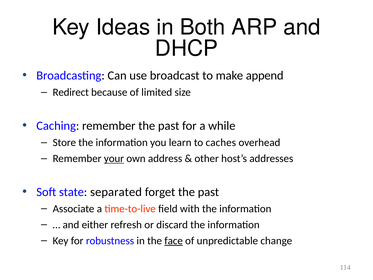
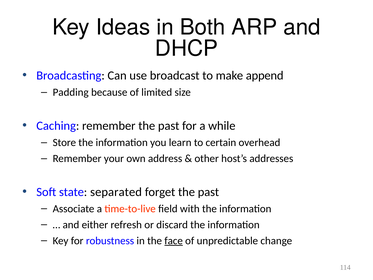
Redirect: Redirect -> Padding
caches: caches -> certain
your underline: present -> none
